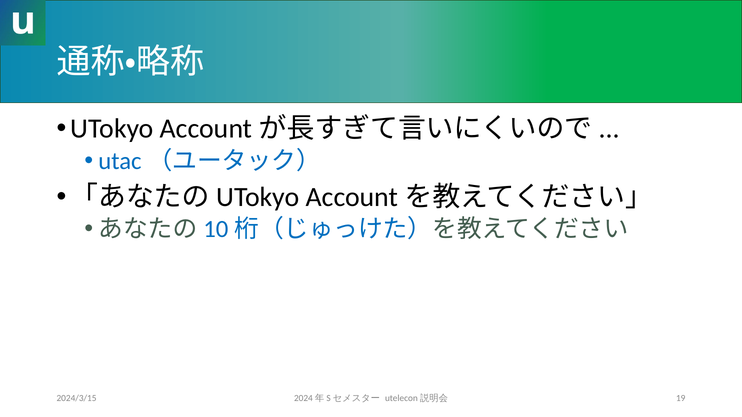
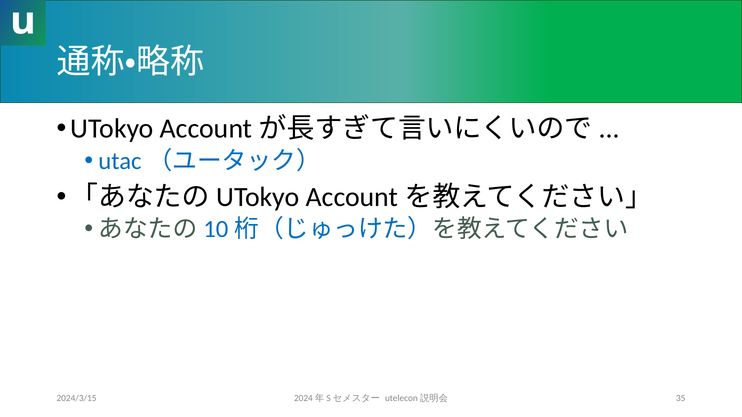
19: 19 -> 35
